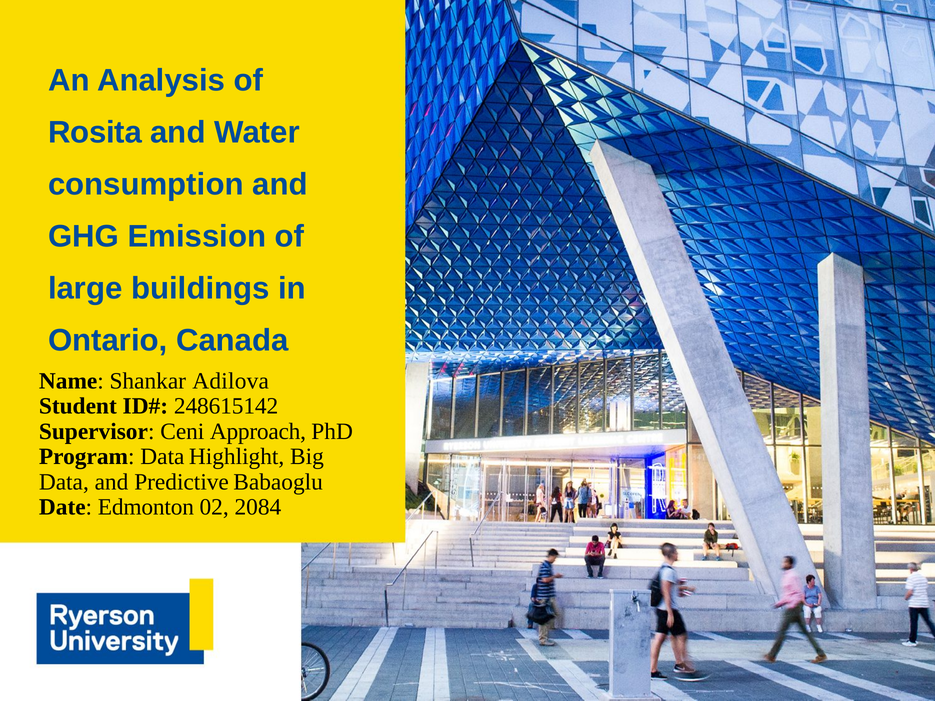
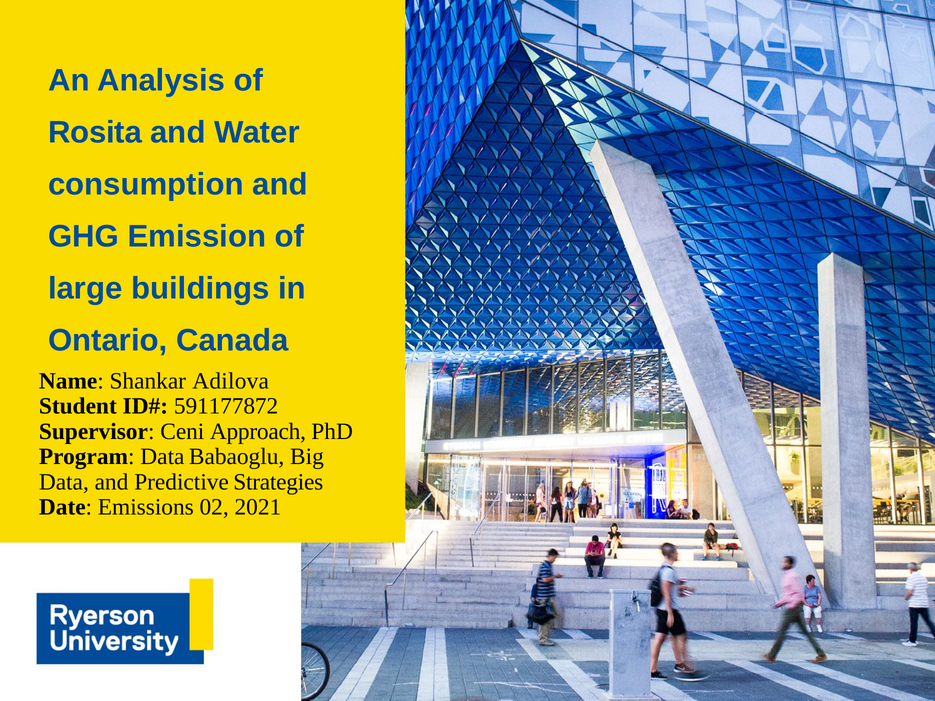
248615142: 248615142 -> 591177872
Highlight: Highlight -> Babaoglu
Babaoglu: Babaoglu -> Strategies
Edmonton: Edmonton -> Emissions
2084: 2084 -> 2021
